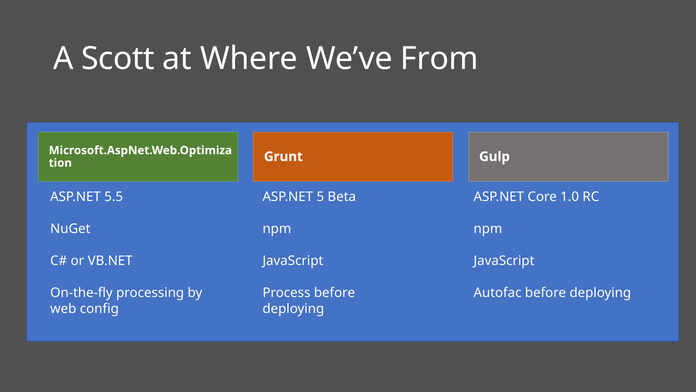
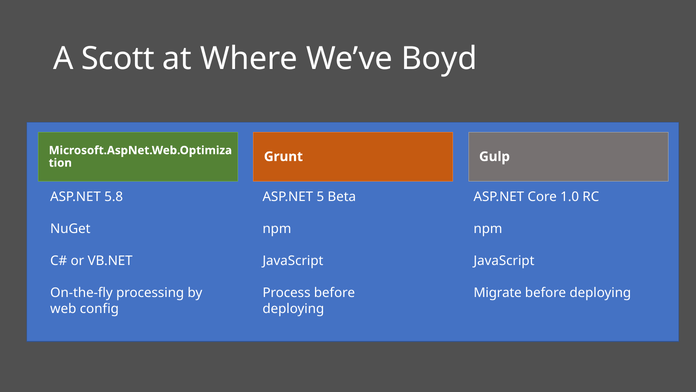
From: From -> Boyd
5.5: 5.5 -> 5.8
Autofac: Autofac -> Migrate
